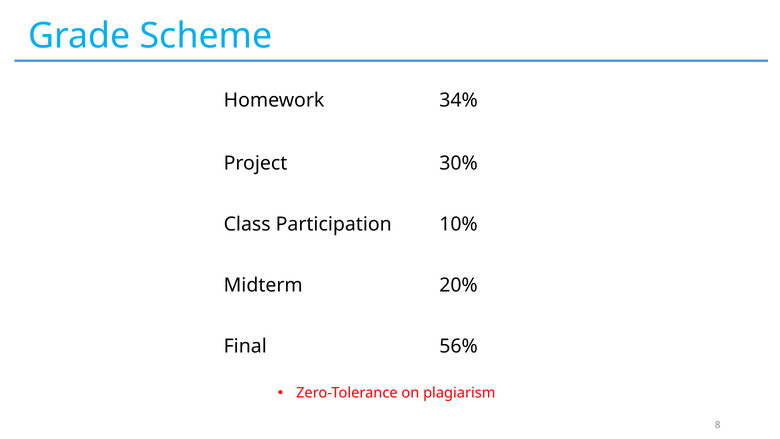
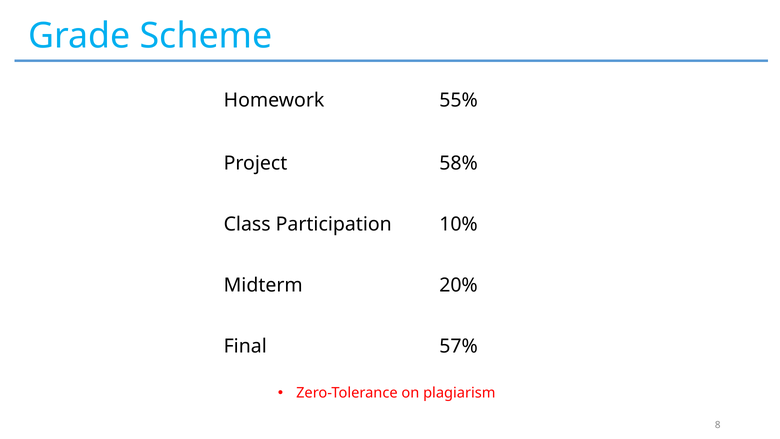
34%: 34% -> 55%
30%: 30% -> 58%
56%: 56% -> 57%
